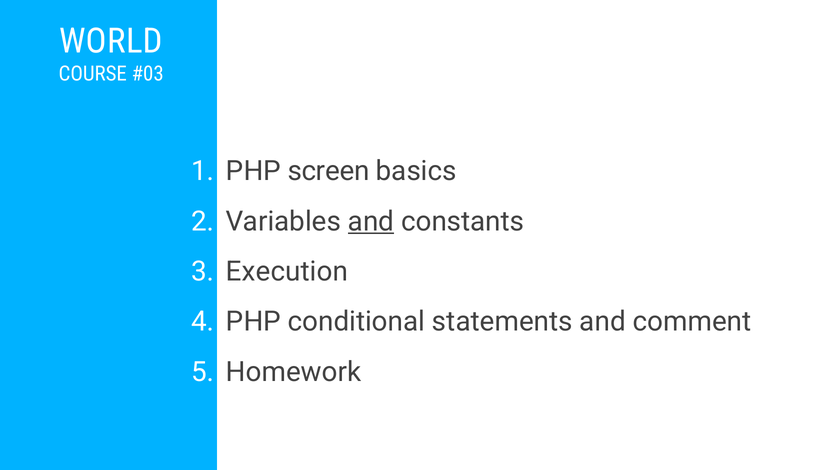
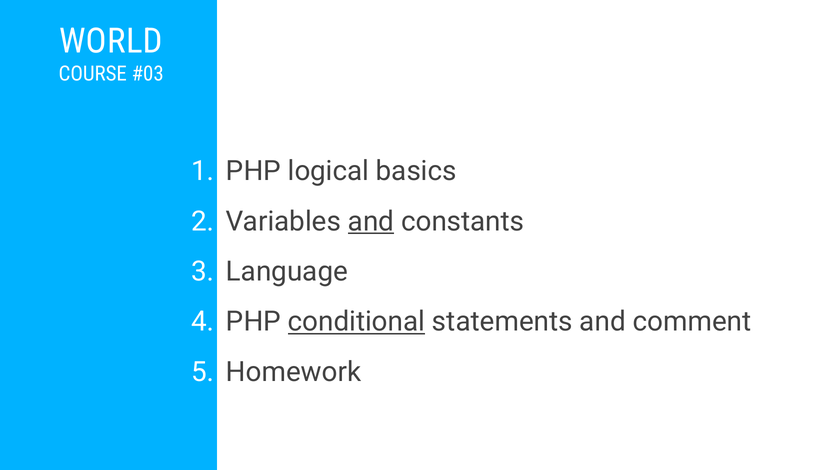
screen: screen -> logical
Execution: Execution -> Language
conditional underline: none -> present
